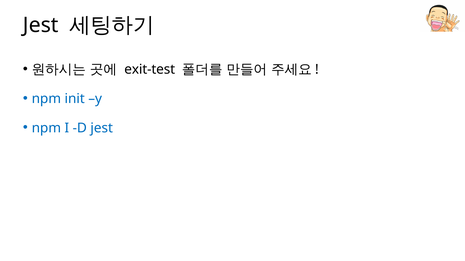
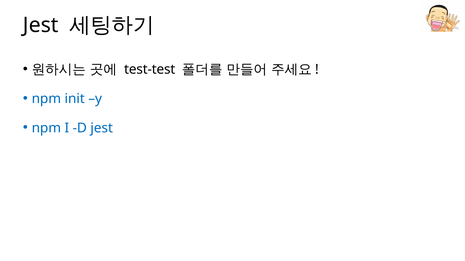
exit-test: exit-test -> test-test
